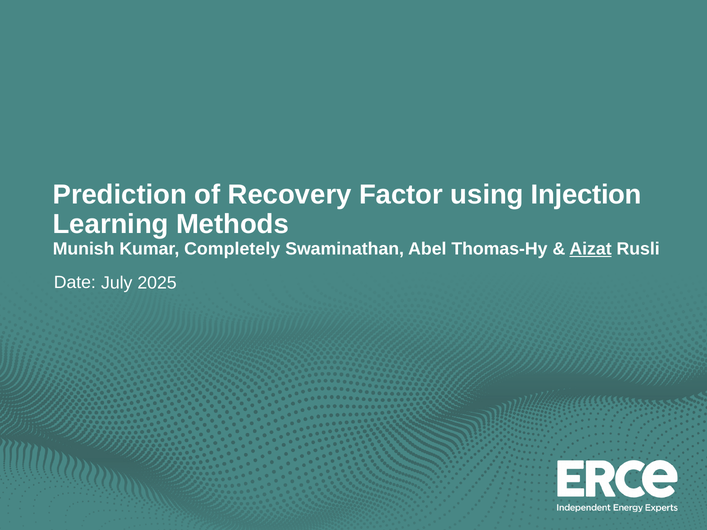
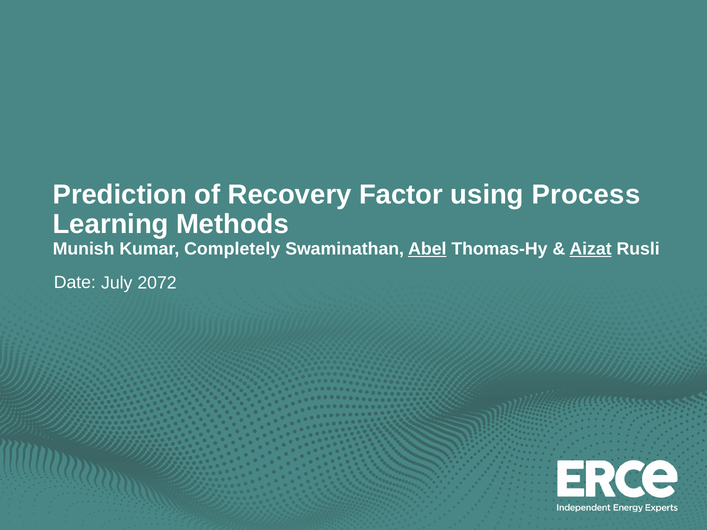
Injection: Injection -> Process
Abel underline: none -> present
2025: 2025 -> 2072
